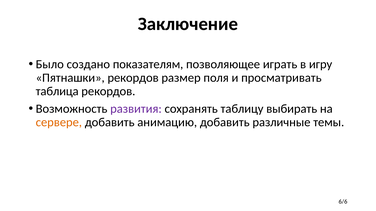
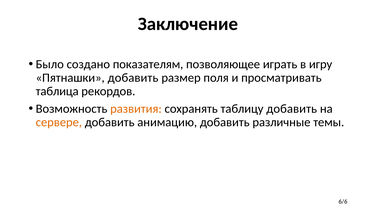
Пятнашки рекордов: рекордов -> добавить
развития colour: purple -> orange
таблицу выбирать: выбирать -> добавить
